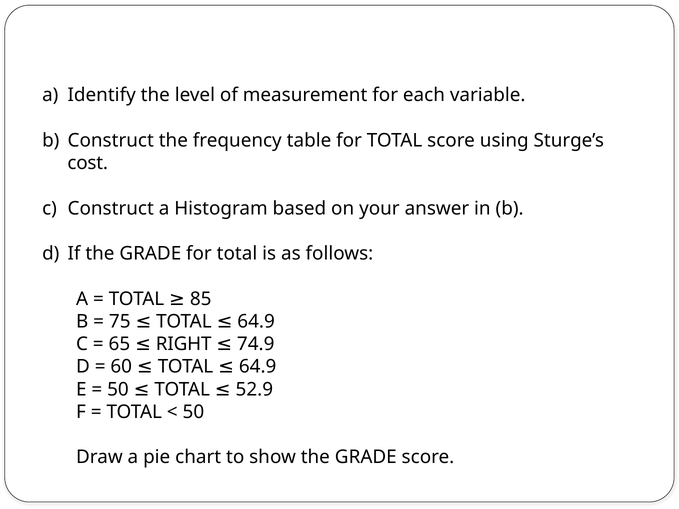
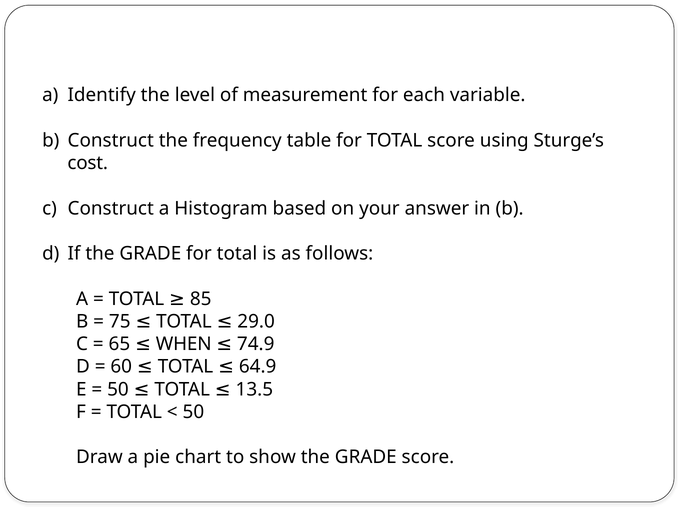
75 TOTAL 64.9: 64.9 -> 29.0
RIGHT: RIGHT -> WHEN
52.9: 52.9 -> 13.5
